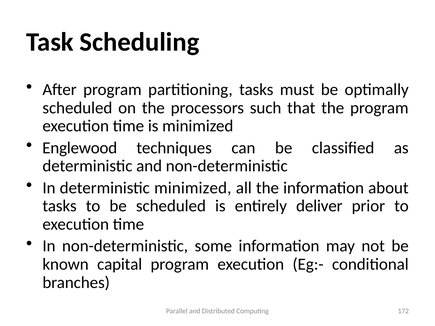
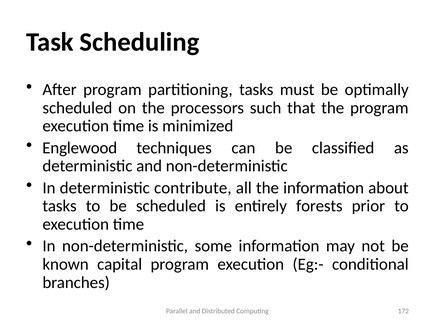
deterministic minimized: minimized -> contribute
deliver: deliver -> forests
